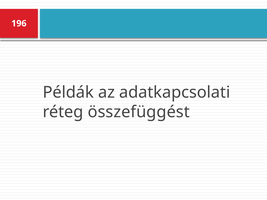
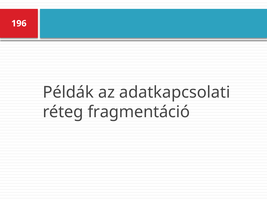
összefüggést: összefüggést -> fragmentáció
